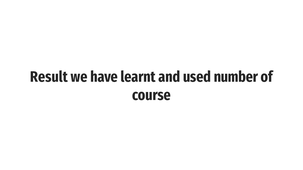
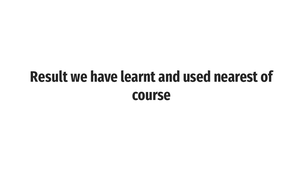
number: number -> nearest
